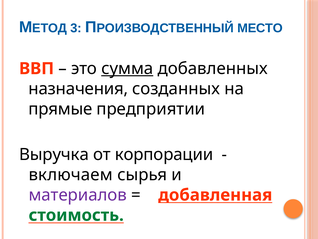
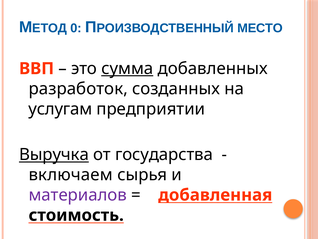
3: 3 -> 0
назначения: назначения -> разработок
прямые: прямые -> услугам
Выручка underline: none -> present
корпорации: корпорации -> государства
стоимость colour: green -> black
